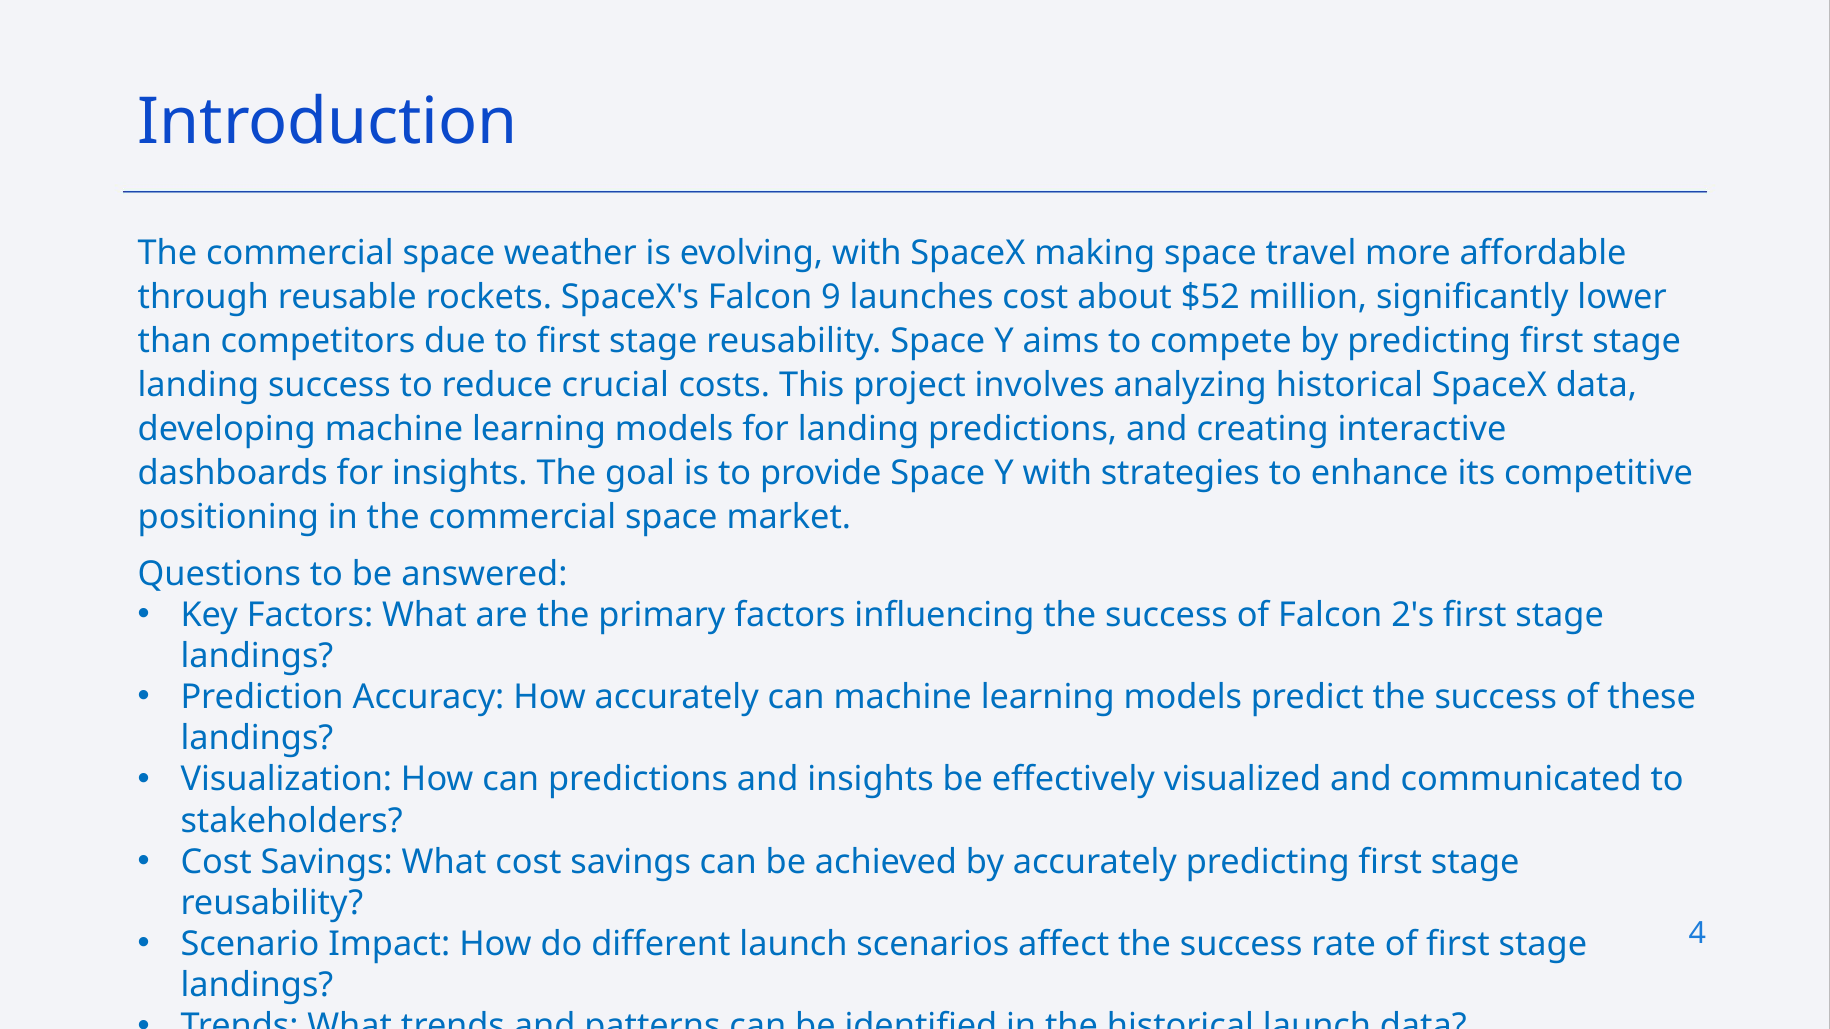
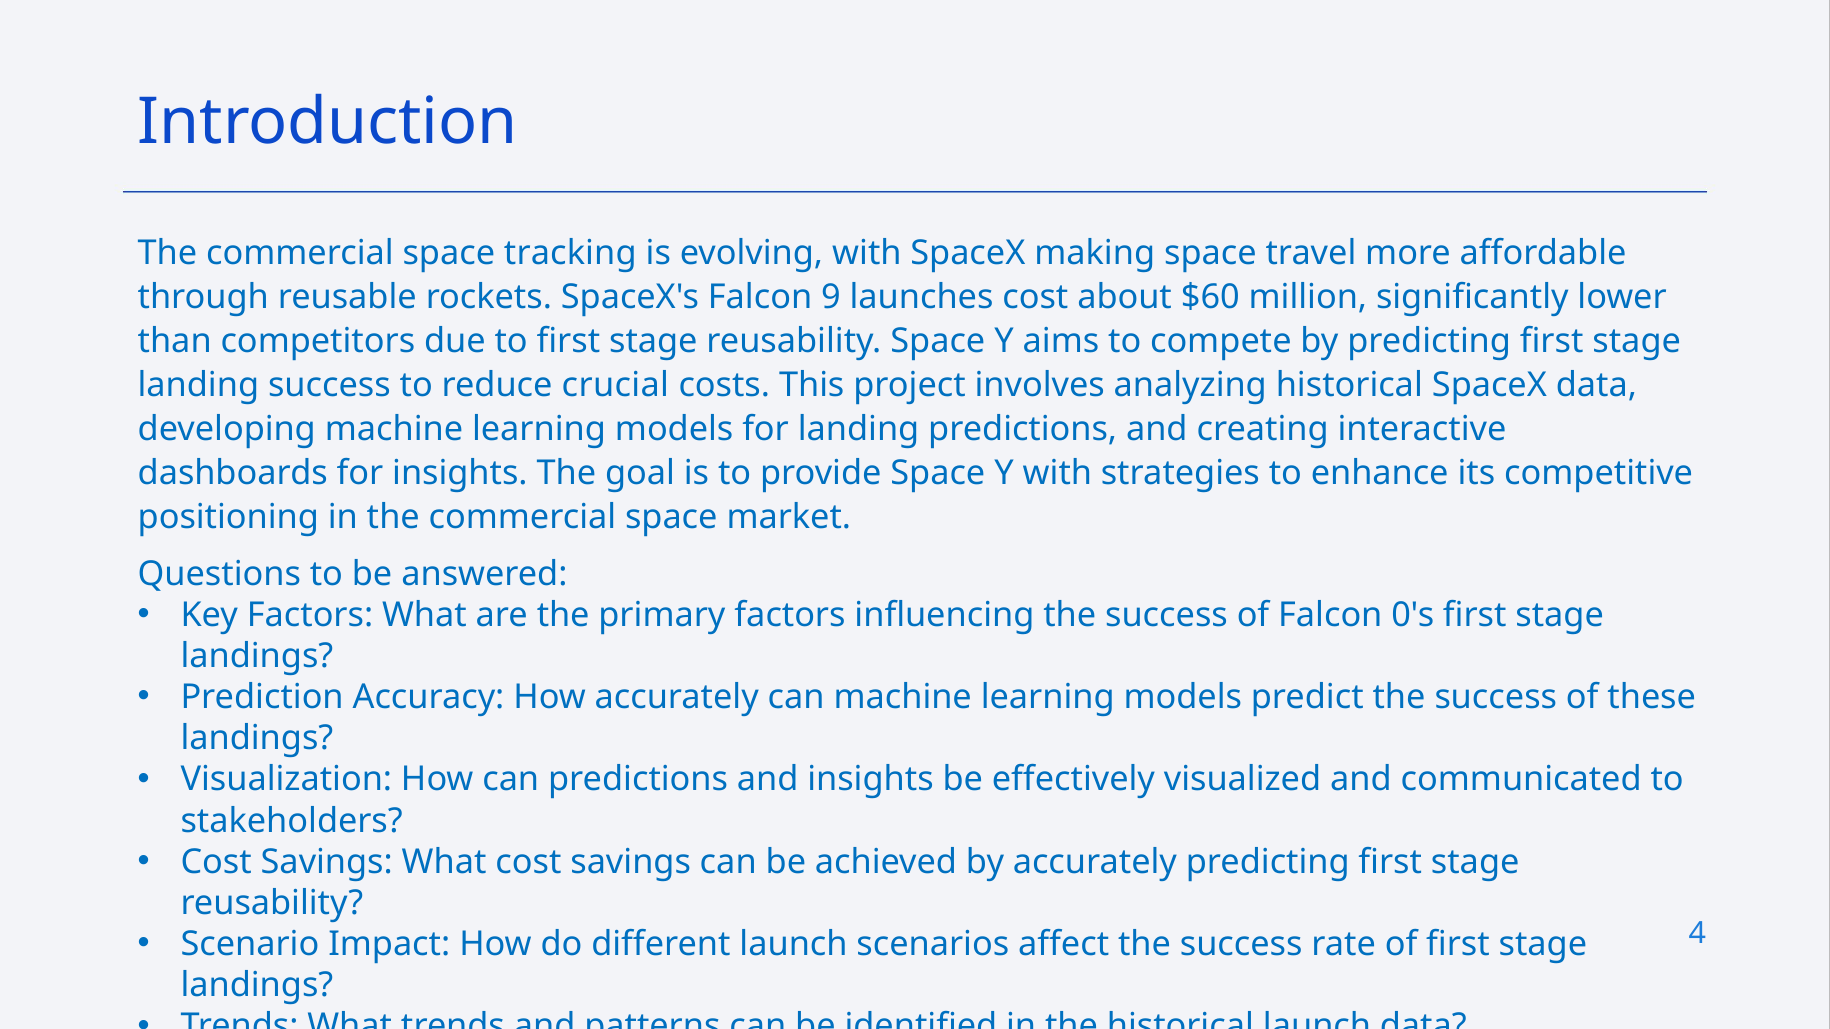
weather: weather -> tracking
$52: $52 -> $60
2's: 2's -> 0's
